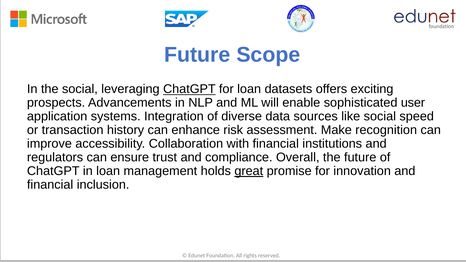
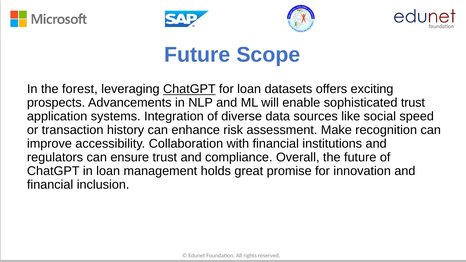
the social: social -> forest
sophisticated user: user -> trust
great underline: present -> none
